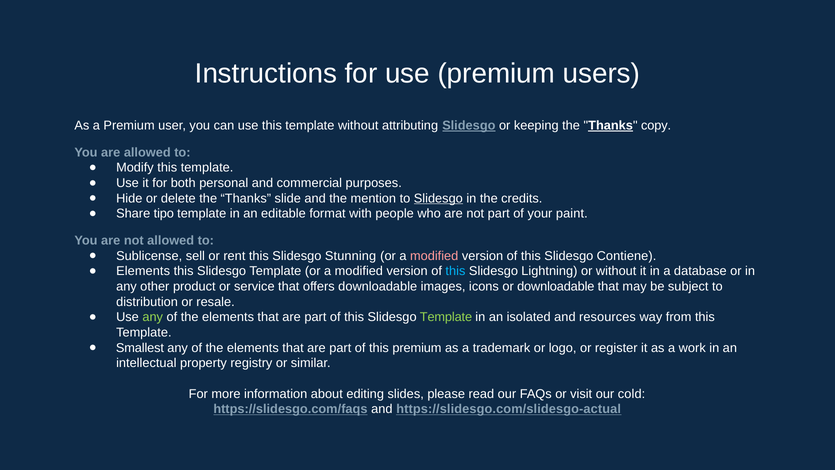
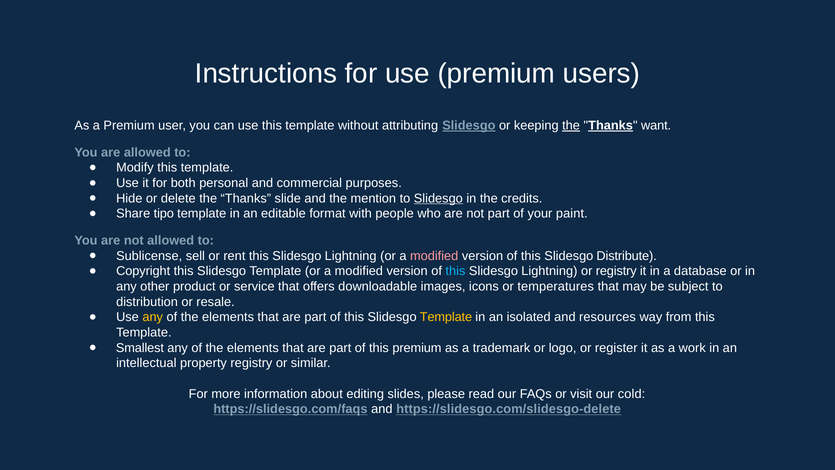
the at (571, 125) underline: none -> present
copy: copy -> want
rent this Slidesgo Stunning: Stunning -> Lightning
Contiene: Contiene -> Distribute
Elements at (143, 271): Elements -> Copyright
or without: without -> registry
or downloadable: downloadable -> temperatures
any at (153, 317) colour: light green -> yellow
Template at (446, 317) colour: light green -> yellow
https://slidesgo.com/slidesgo-actual: https://slidesgo.com/slidesgo-actual -> https://slidesgo.com/slidesgo-delete
